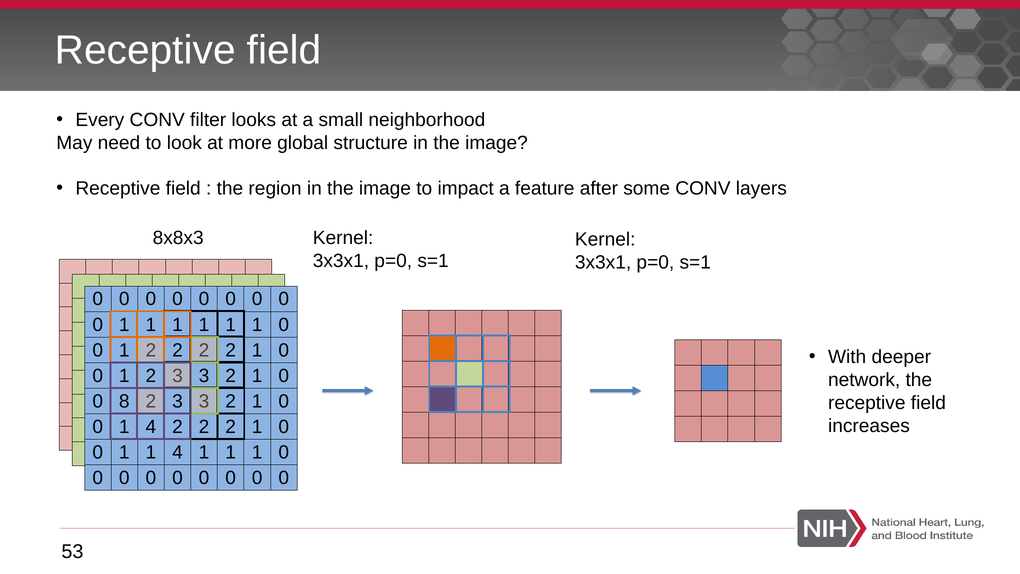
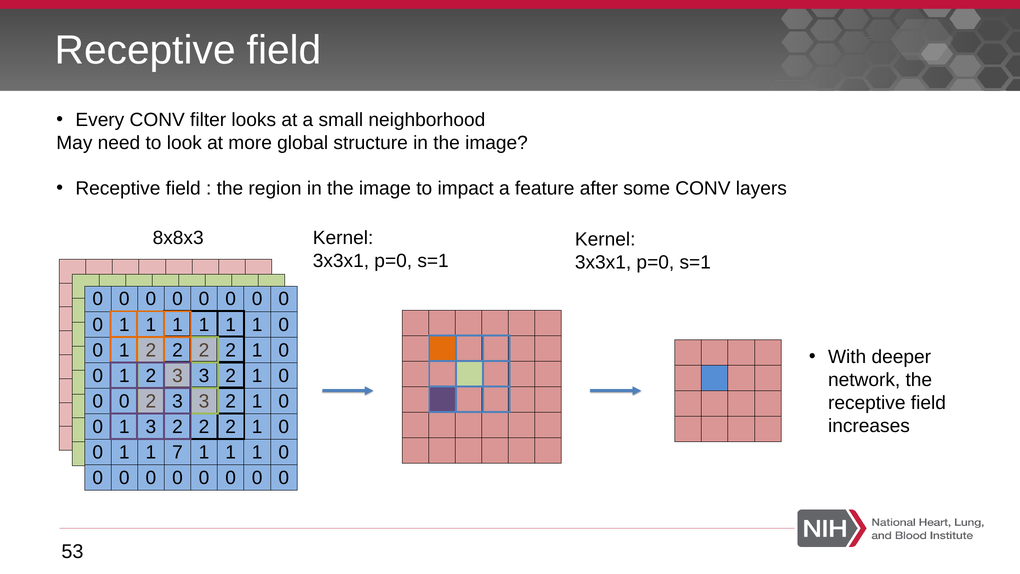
8 at (124, 401): 8 -> 0
0 1 4: 4 -> 3
1 1 4: 4 -> 7
